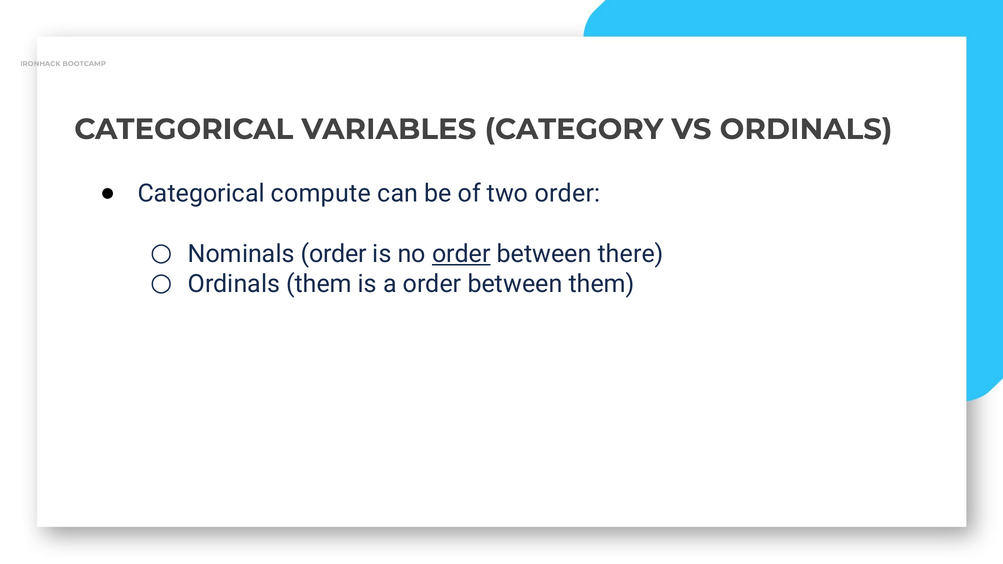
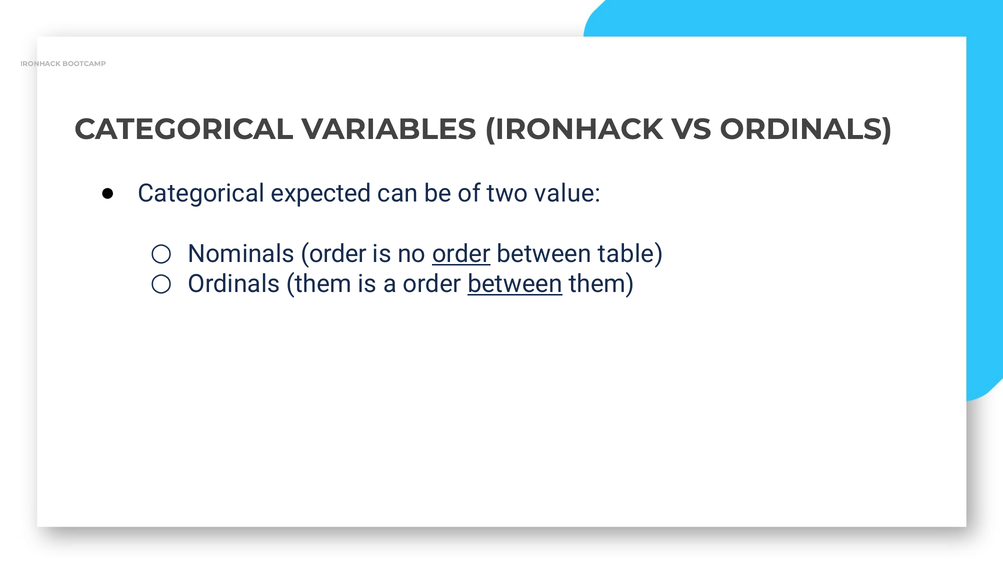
VARIABLES CATEGORY: CATEGORY -> IRONHACK
compute: compute -> expected
two order: order -> value
there: there -> table
between at (515, 284) underline: none -> present
